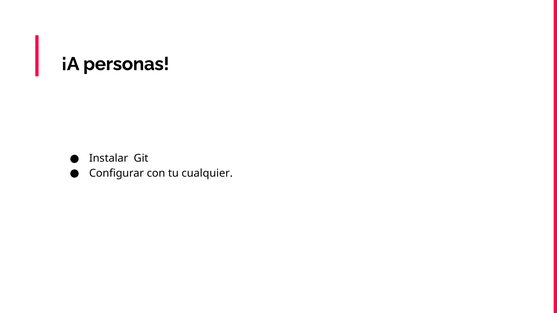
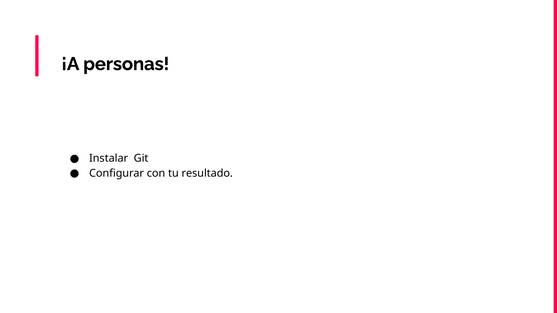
cualquier: cualquier -> resultado
